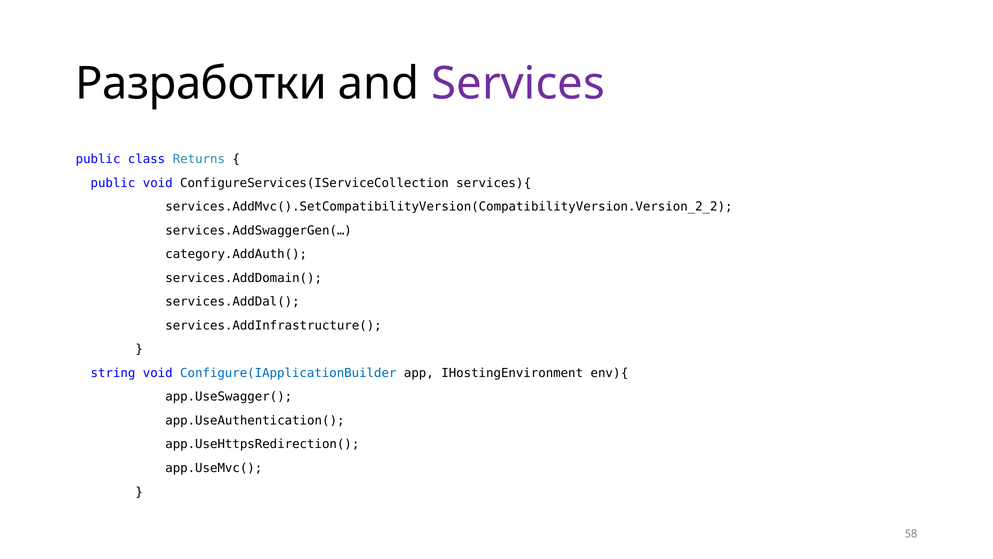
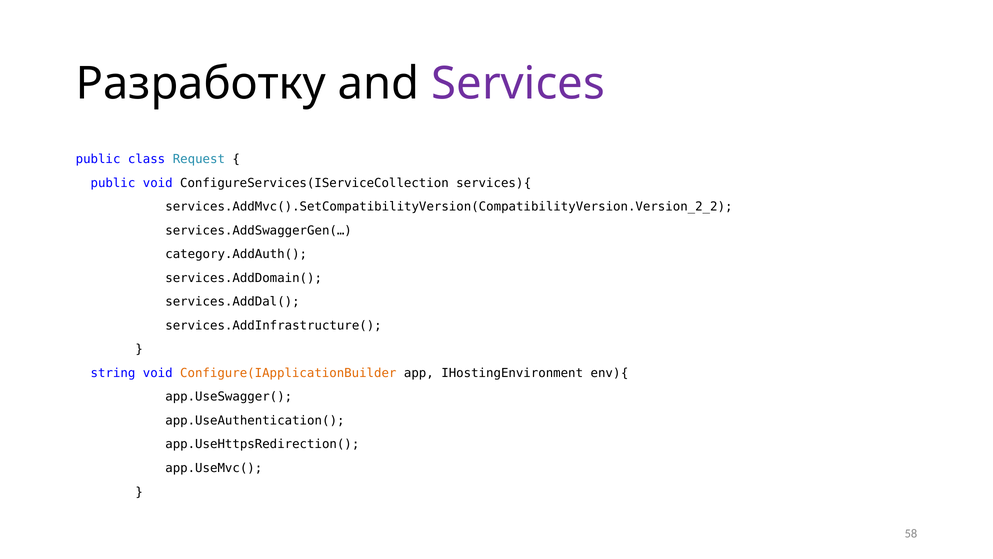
Разработки: Разработки -> Разработку
Returns: Returns -> Request
Configure(IApplicationBuilder colour: blue -> orange
